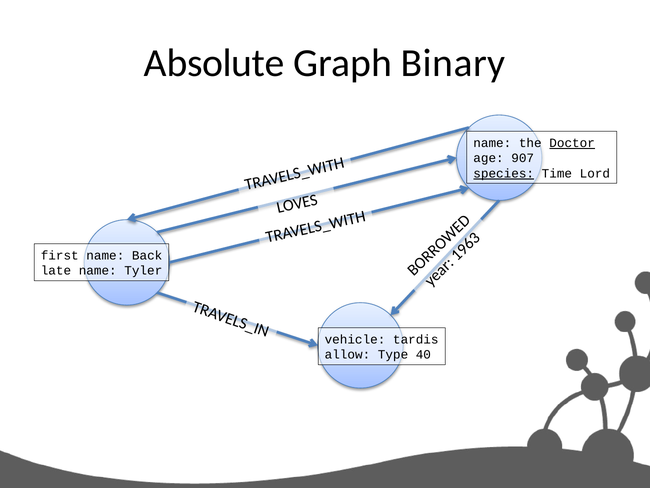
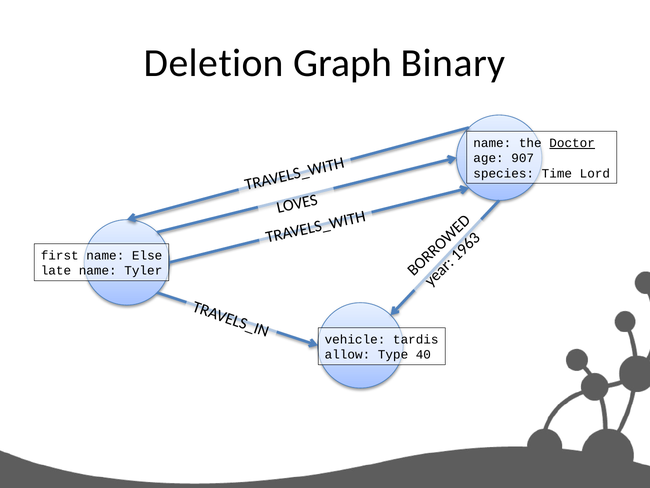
Absolute: Absolute -> Deletion
species underline: present -> none
Back: Back -> Else
